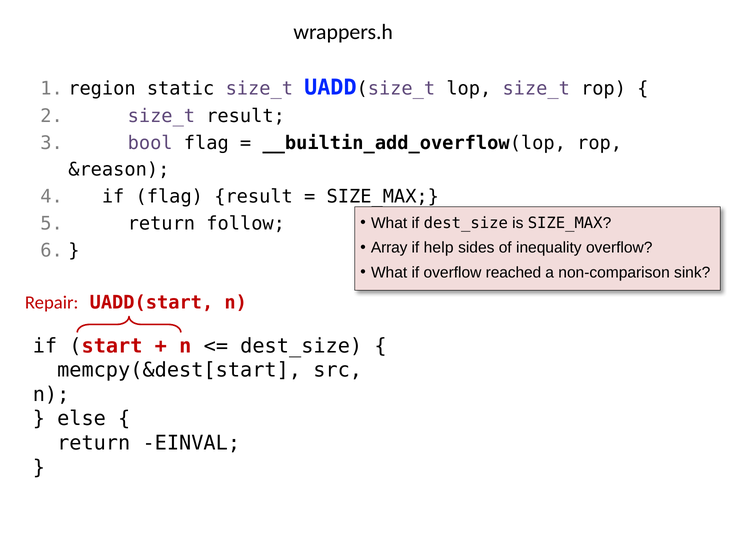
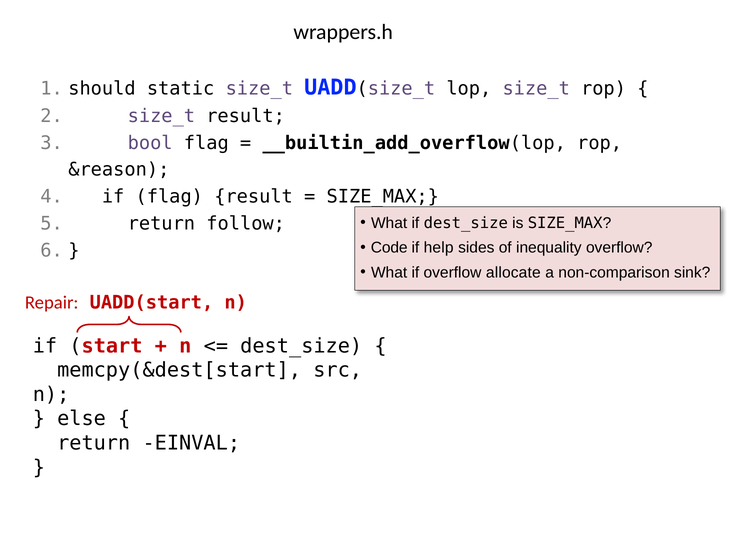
region: region -> should
Array: Array -> Code
reached: reached -> allocate
